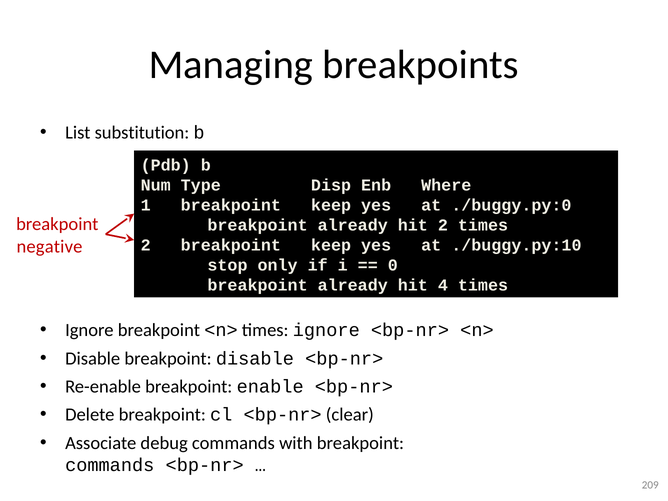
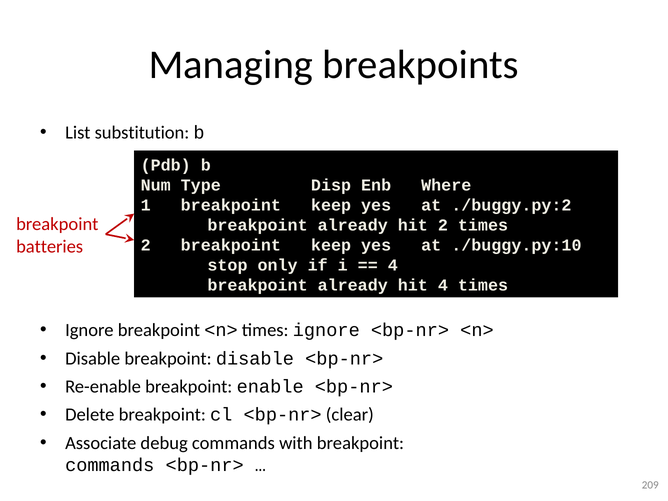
./buggy.py:0: ./buggy.py:0 -> ./buggy.py:2
negative: negative -> batteries
0 at (393, 265): 0 -> 4
